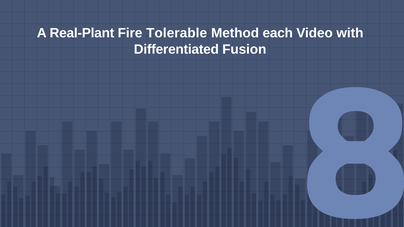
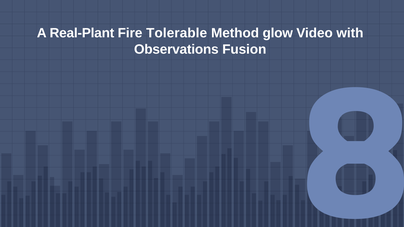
each: each -> glow
Differentiated: Differentiated -> Observations
